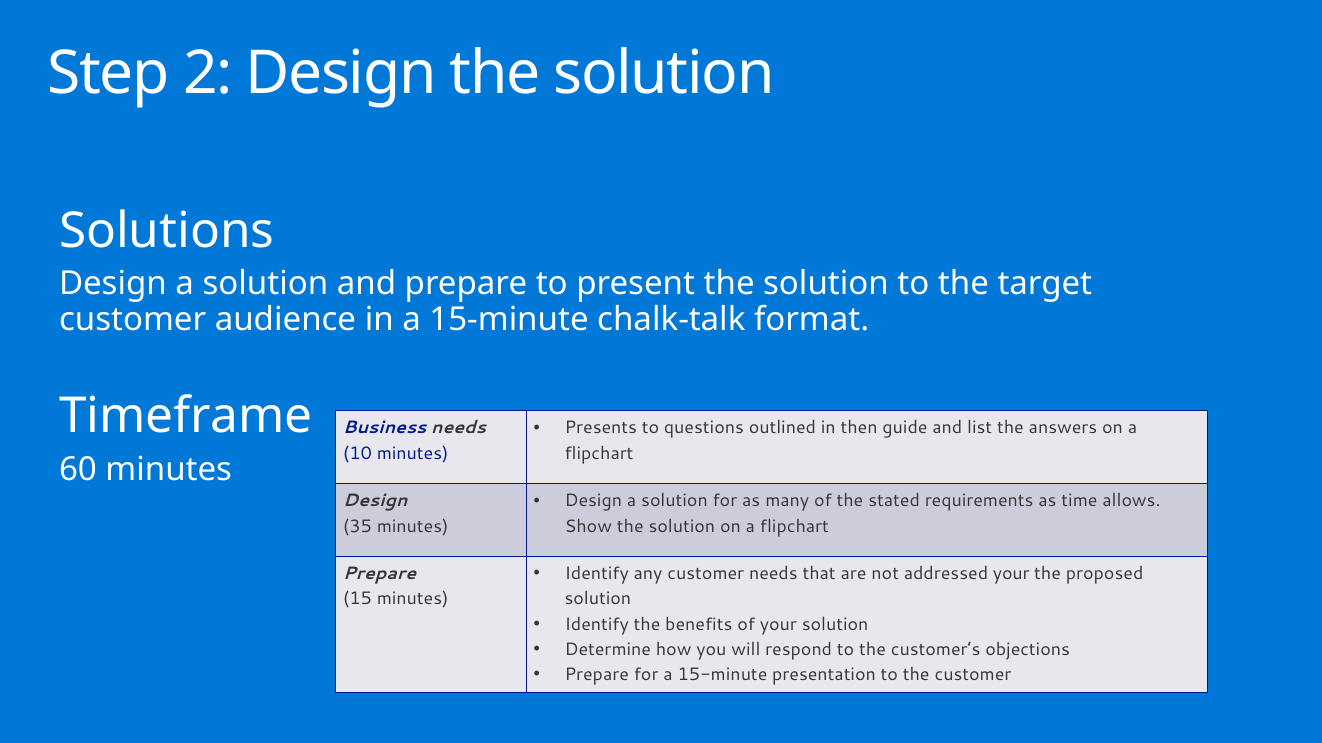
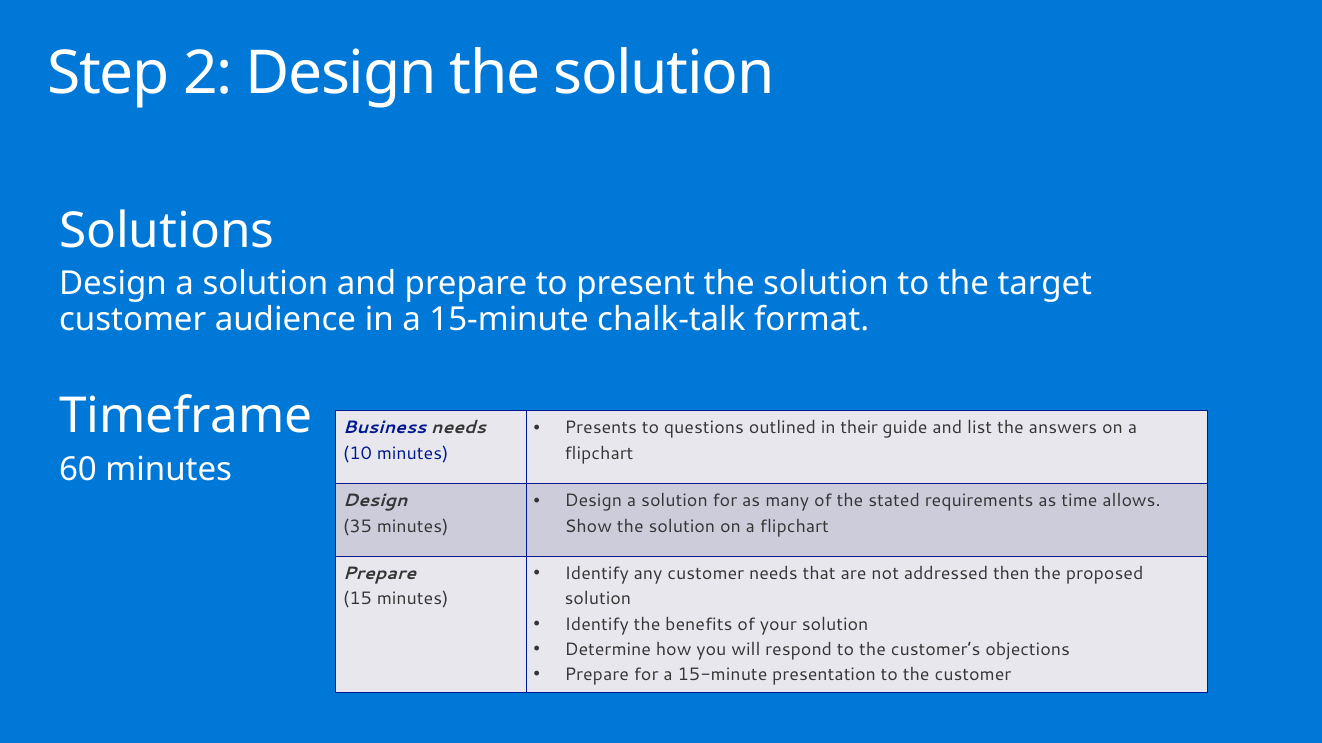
then: then -> their
addressed your: your -> then
